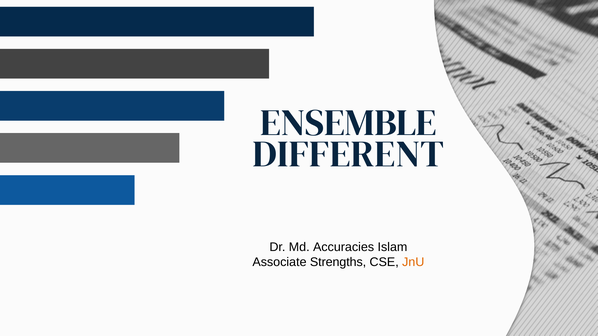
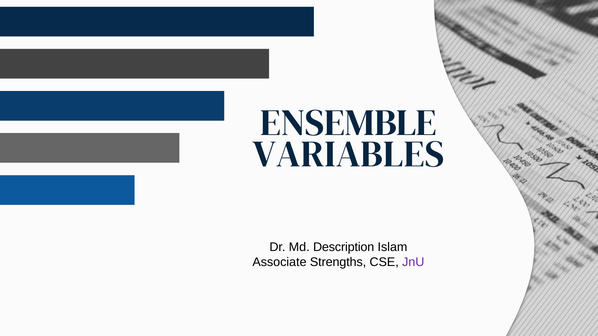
DIFFERENT: DIFFERENT -> VARIABLES
Accuracies: Accuracies -> Description
JnU colour: orange -> purple
